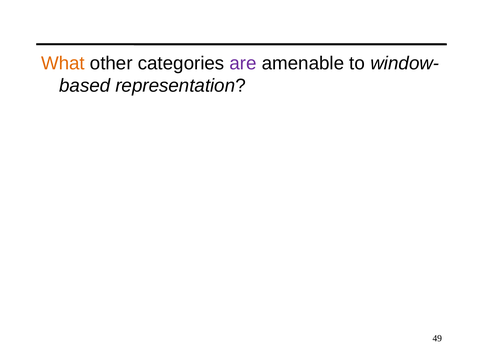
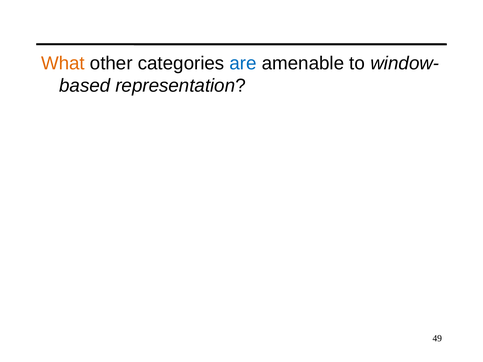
are colour: purple -> blue
